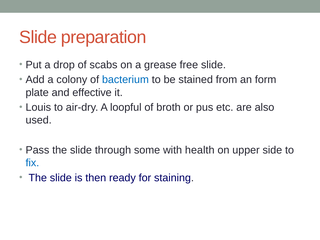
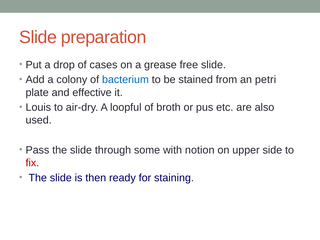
scabs: scabs -> cases
form: form -> petri
health: health -> notion
fix colour: blue -> red
